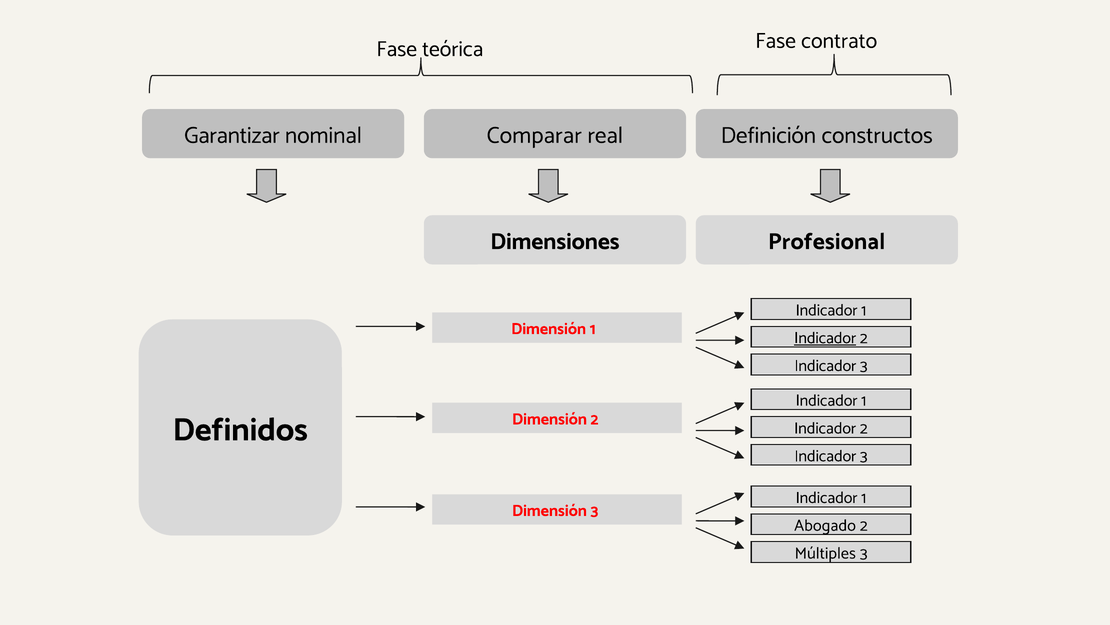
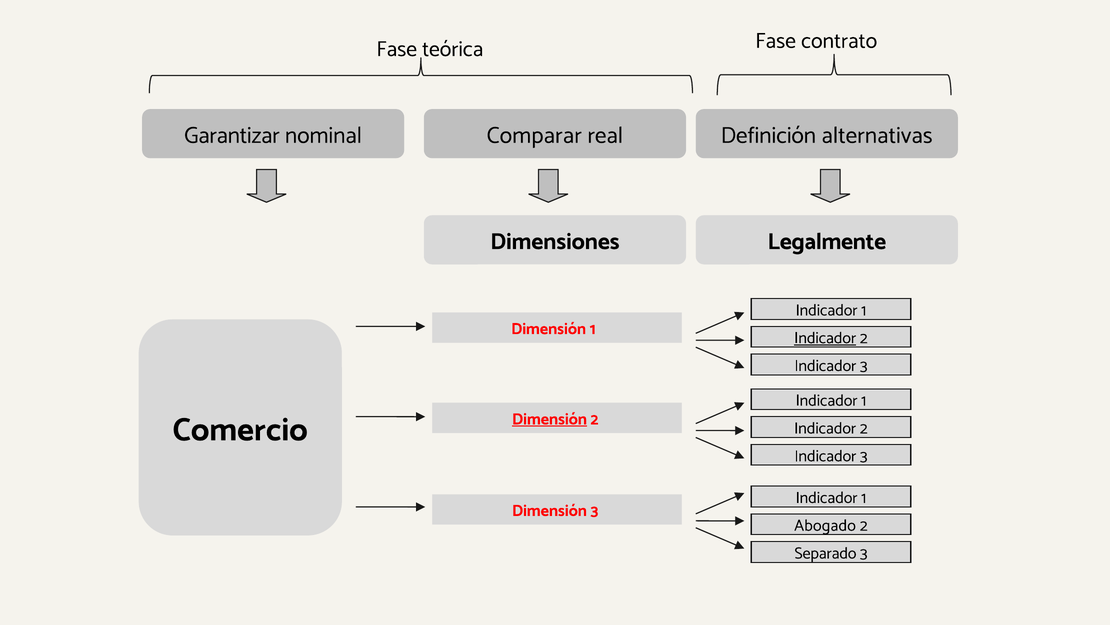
constructos: constructos -> alternativas
Profesional: Profesional -> Legalmente
Dimensión at (549, 419) underline: none -> present
Definidos: Definidos -> Comercio
Múltiples: Múltiples -> Separado
